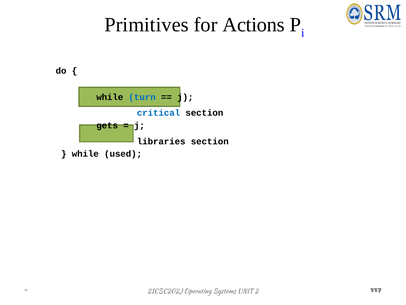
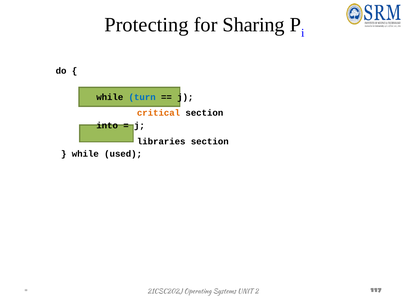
Primitives: Primitives -> Protecting
Actions: Actions -> Sharing
critical colour: blue -> orange
gets: gets -> into
